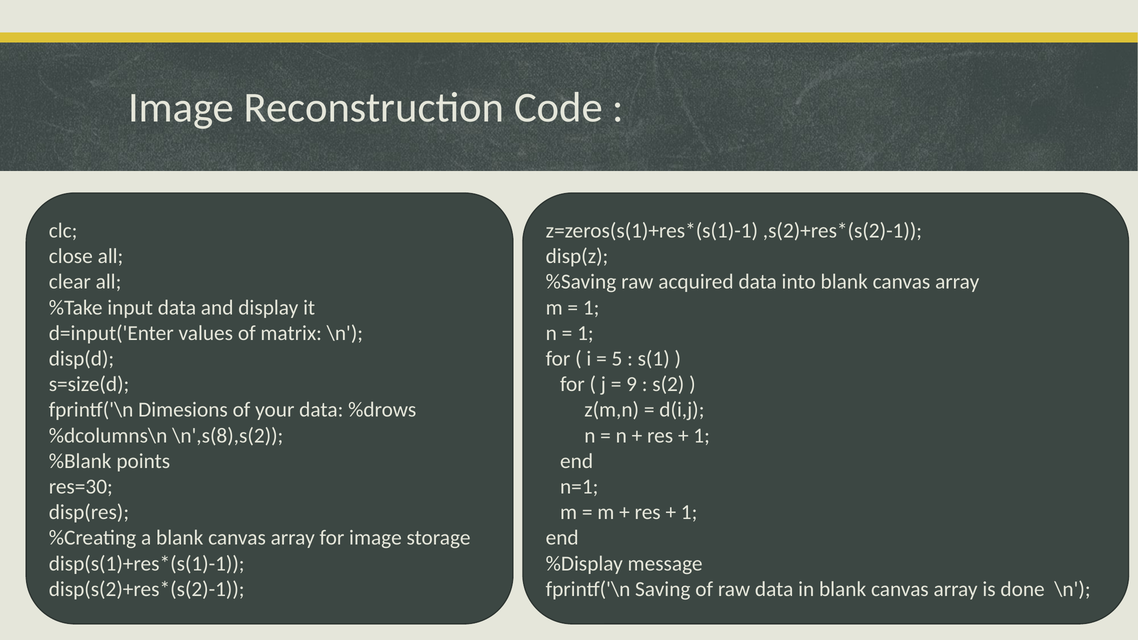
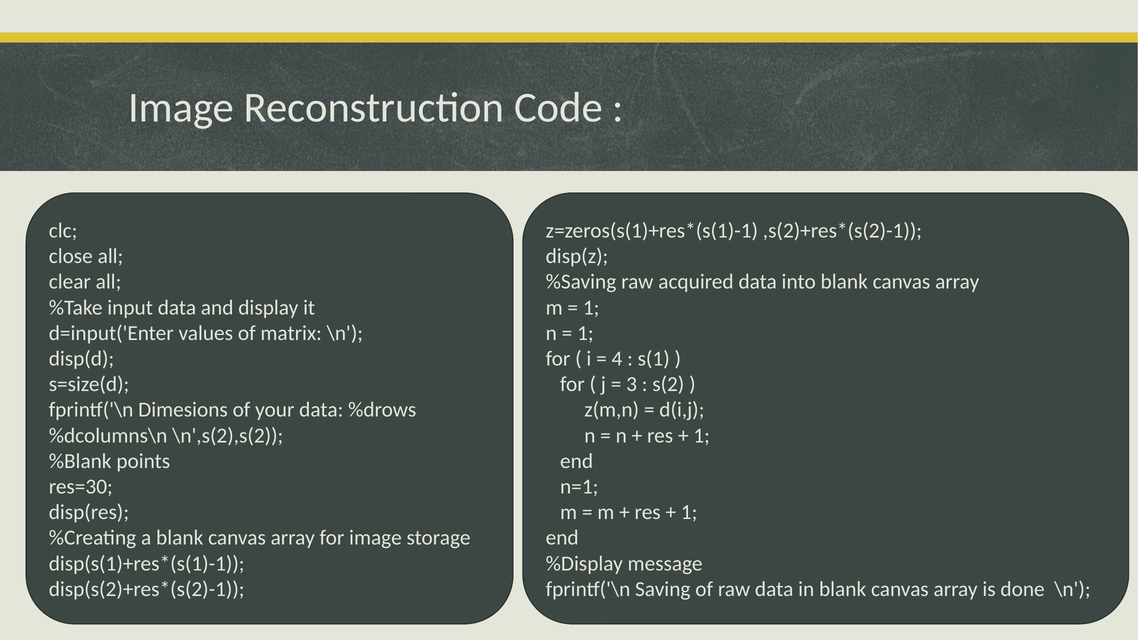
5: 5 -> 4
9: 9 -> 3
\n',s(8),s(2: \n',s(8),s(2 -> \n',s(2),s(2
